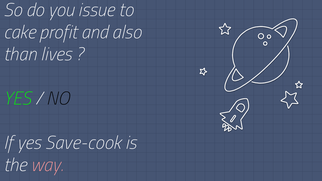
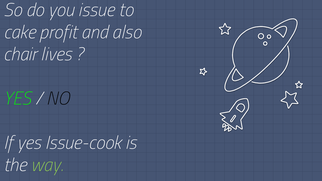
than: than -> chair
Save-cook: Save-cook -> Issue-cook
way colour: pink -> light green
